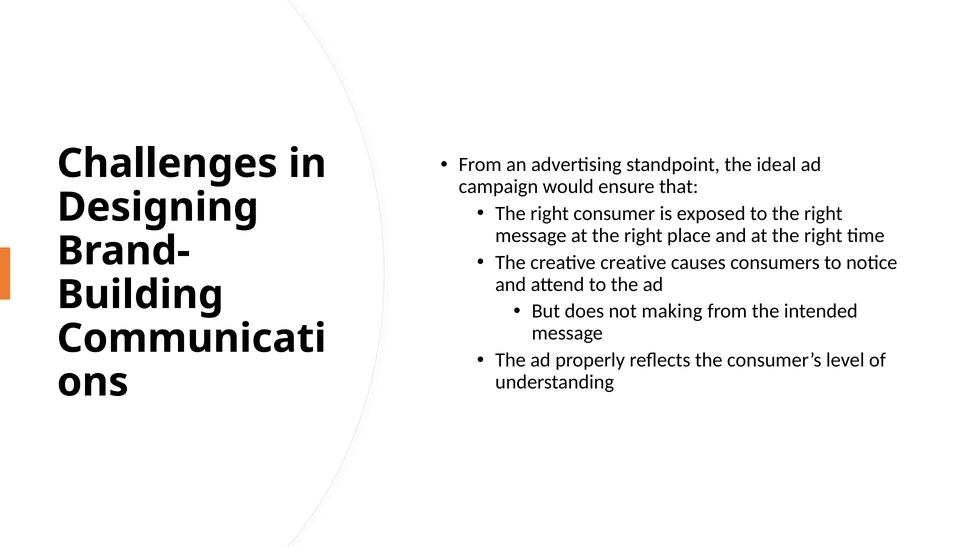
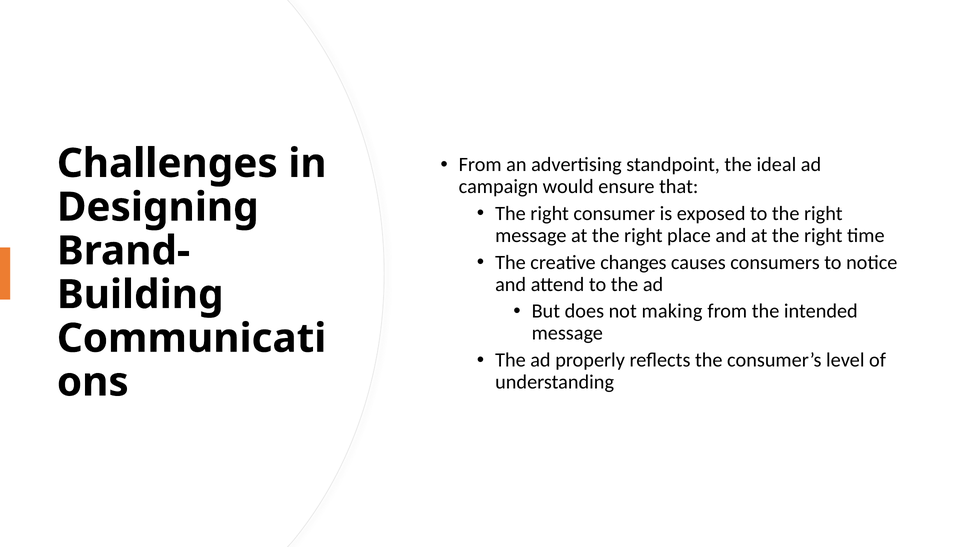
creative creative: creative -> changes
